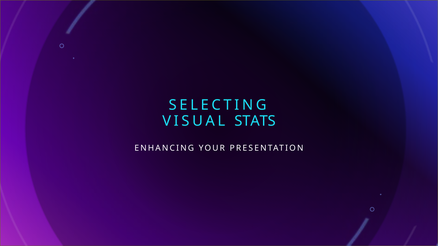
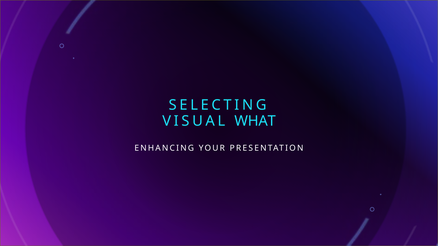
STATS: STATS -> WHAT
